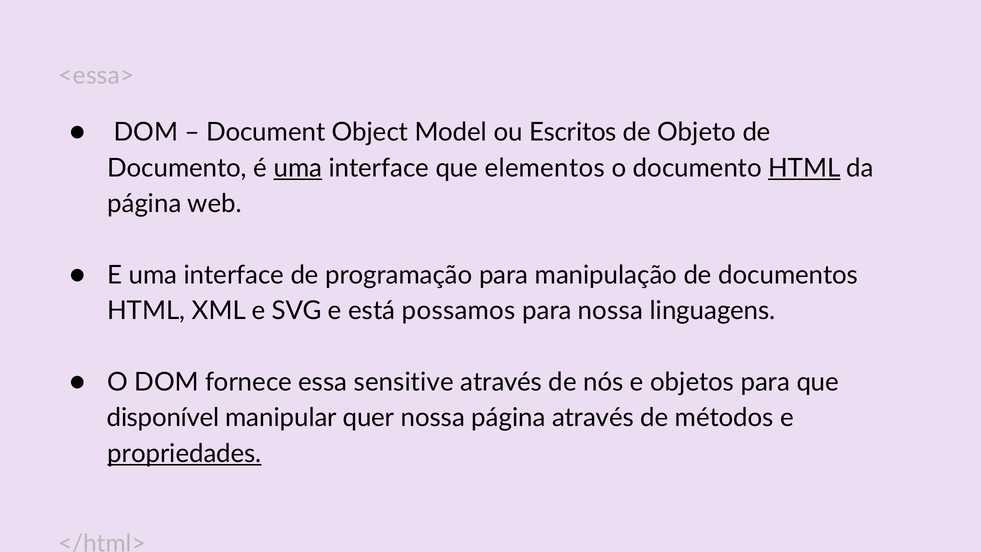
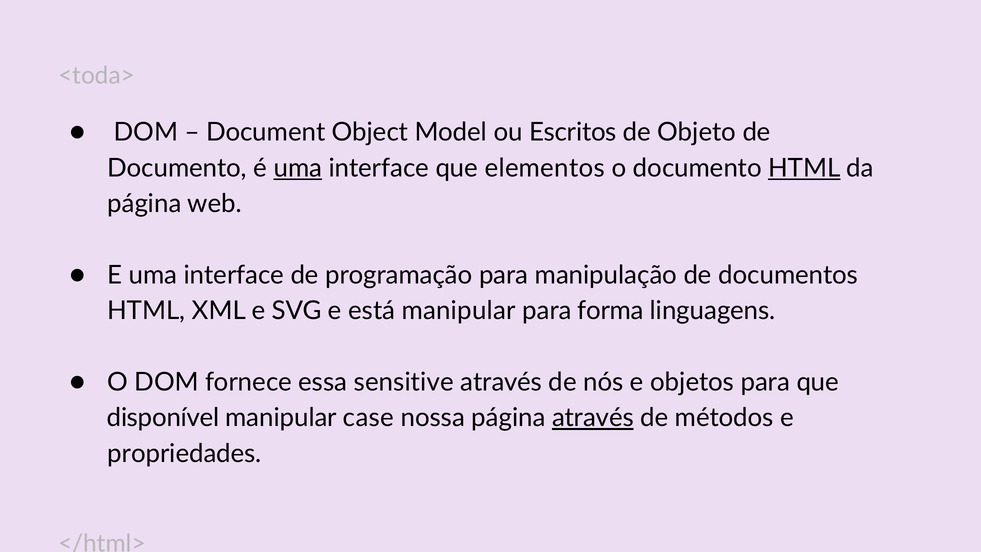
<essa>: <essa> -> <toda>
está possamos: possamos -> manipular
para nossa: nossa -> forma
quer: quer -> case
através at (593, 418) underline: none -> present
propriedades underline: present -> none
